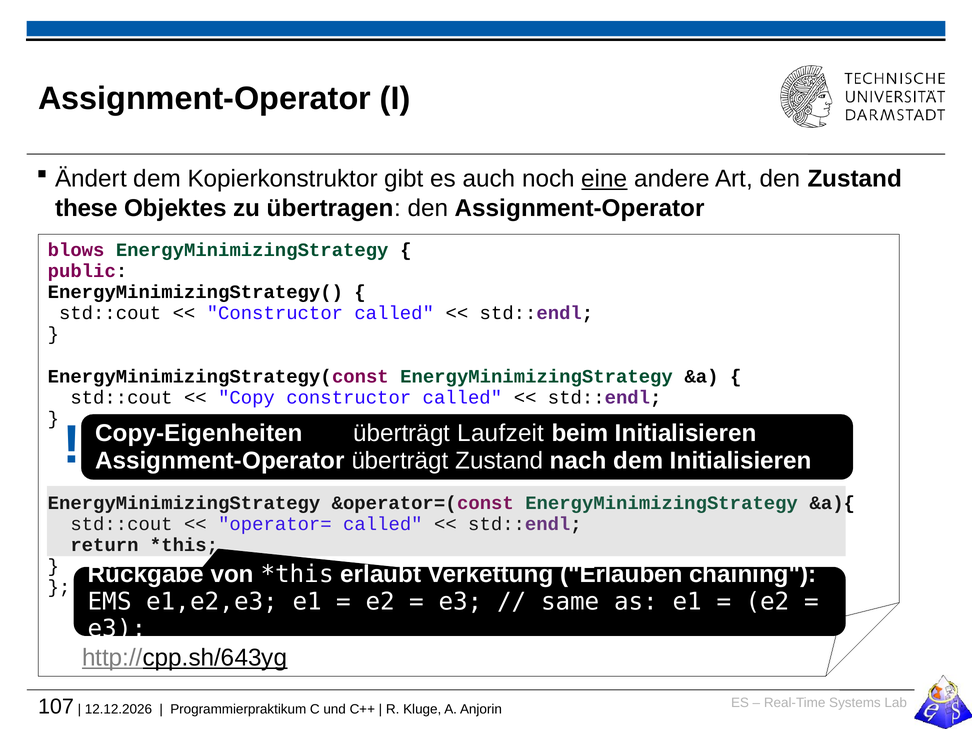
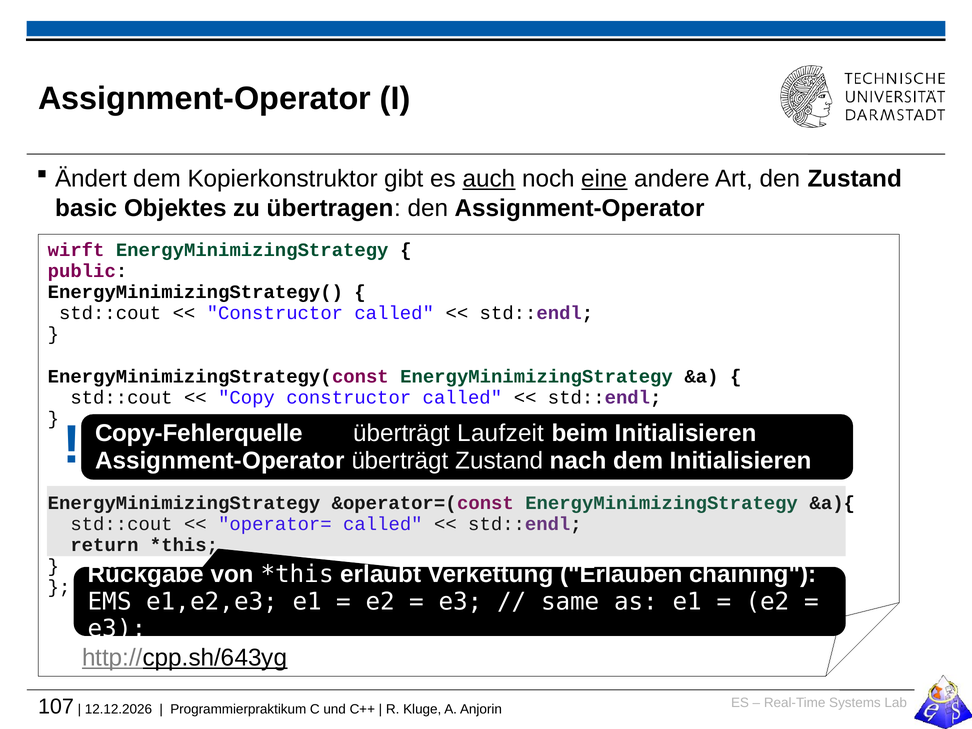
auch underline: none -> present
these: these -> basic
blows: blows -> wirft
Copy-Eigenheiten: Copy-Eigenheiten -> Copy-Fehlerquelle
